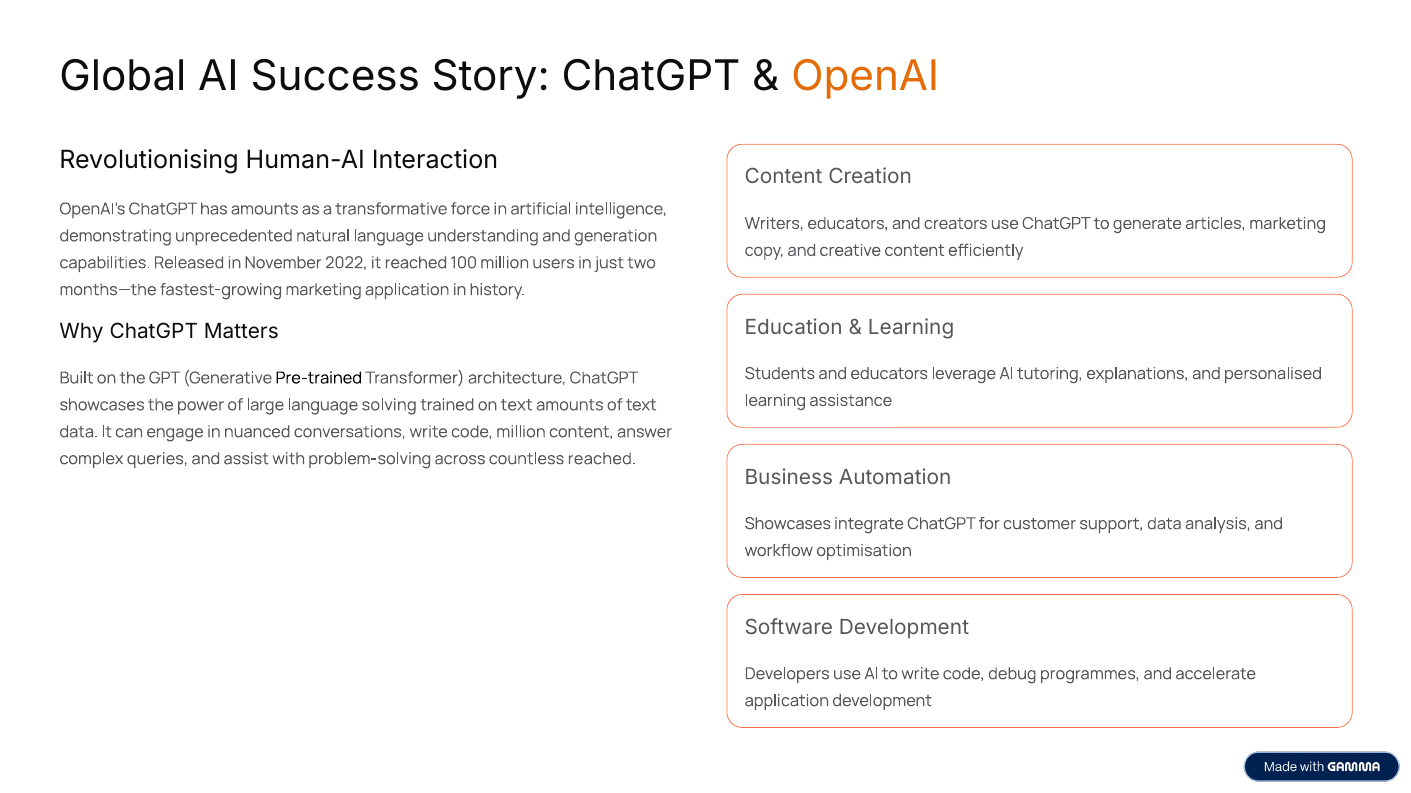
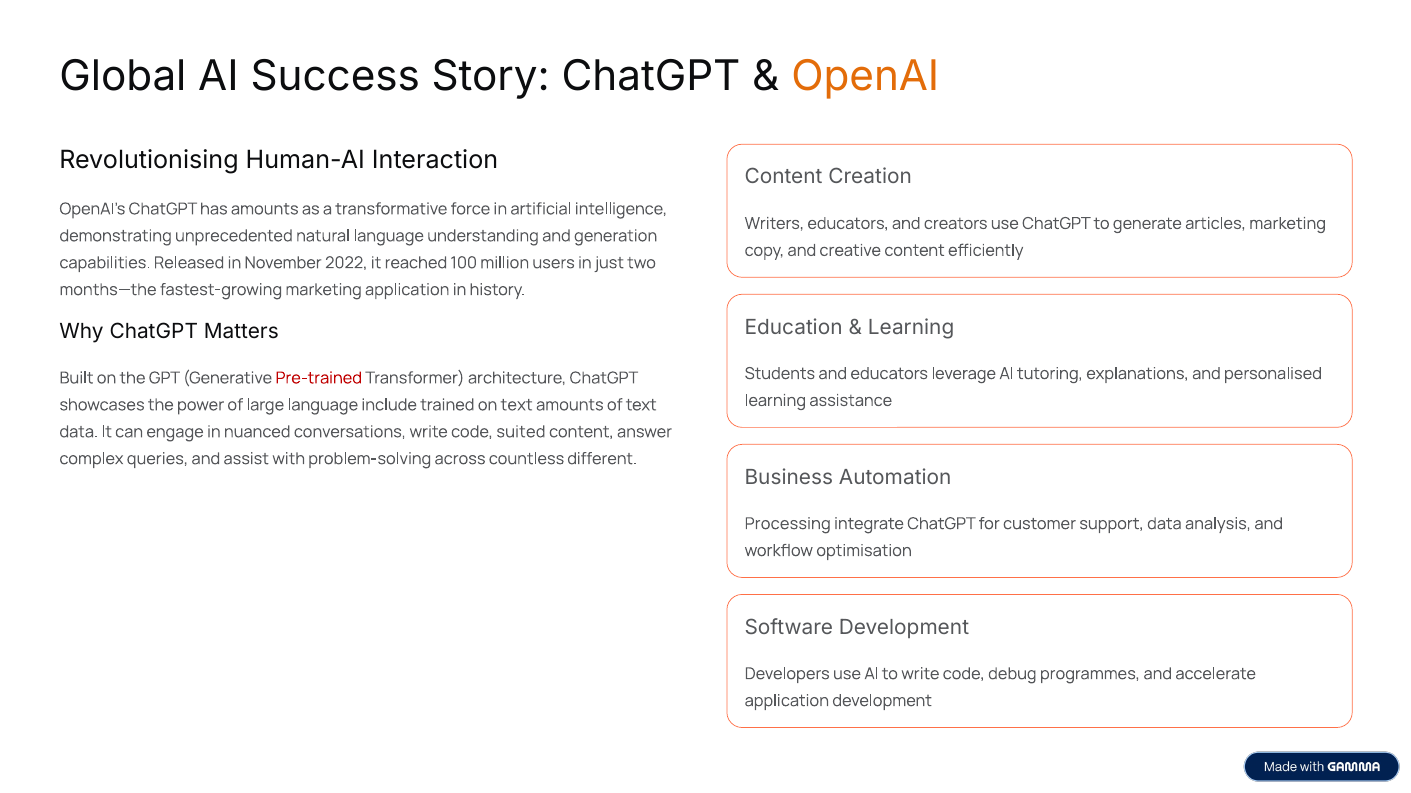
Pre-trained colour: black -> red
solving: solving -> include
code million: million -> suited
countless reached: reached -> different
Showcases at (788, 524): Showcases -> Processing
